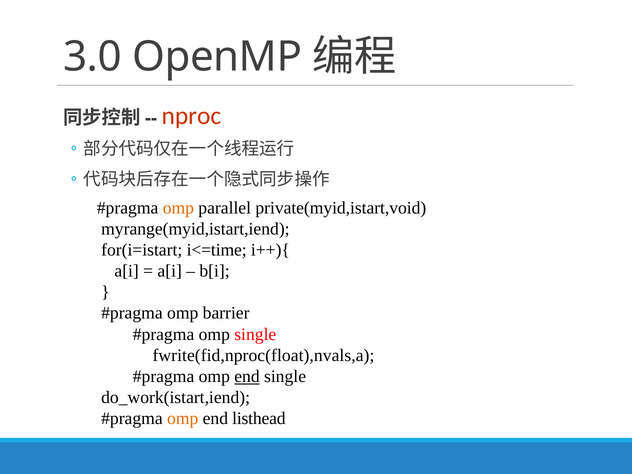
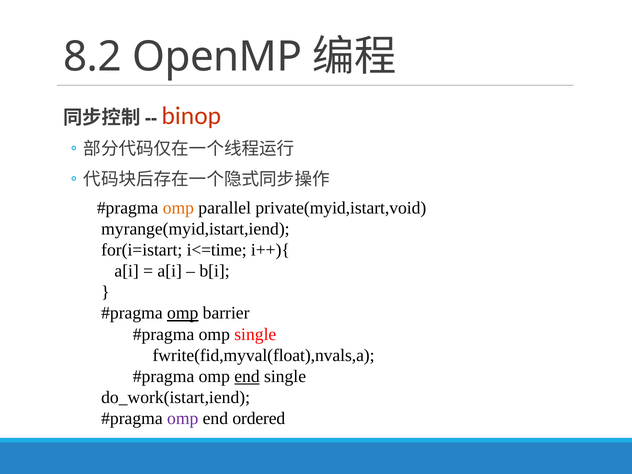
3.0: 3.0 -> 8.2
nproc: nproc -> binop
omp at (183, 313) underline: none -> present
fwrite(fid,nproc(float),nvals,a: fwrite(fid,nproc(float),nvals,a -> fwrite(fid,myval(float),nvals,a
omp at (183, 419) colour: orange -> purple
listhead: listhead -> ordered
